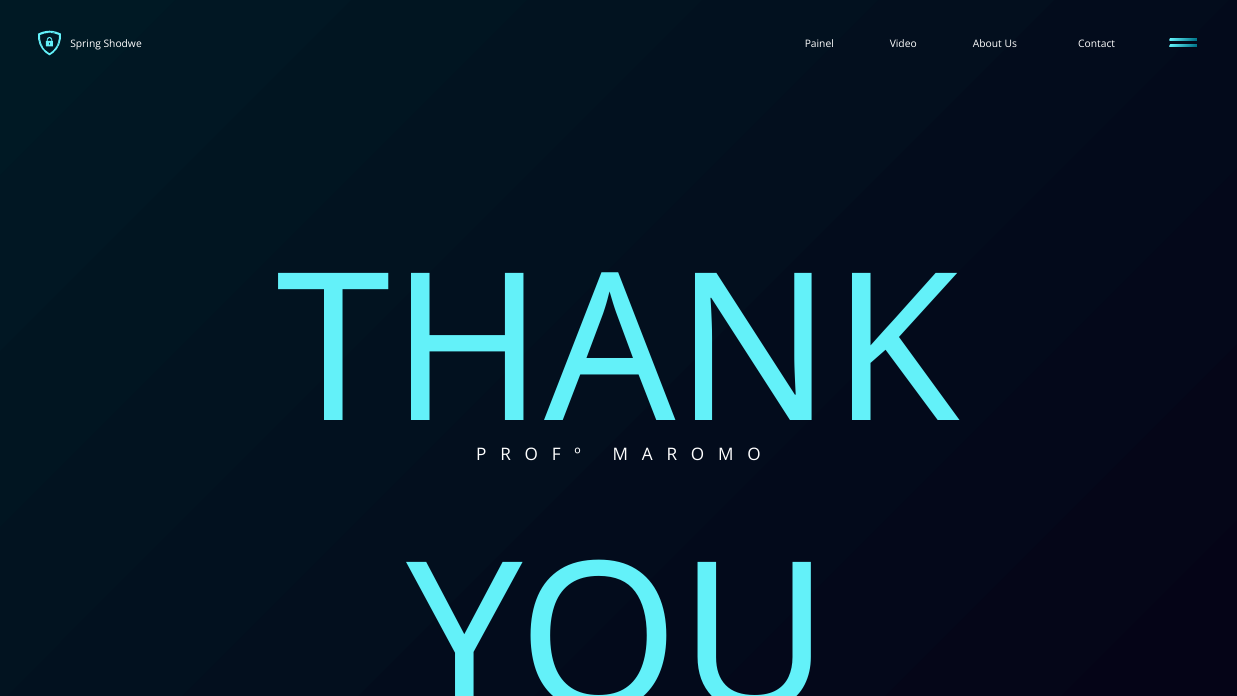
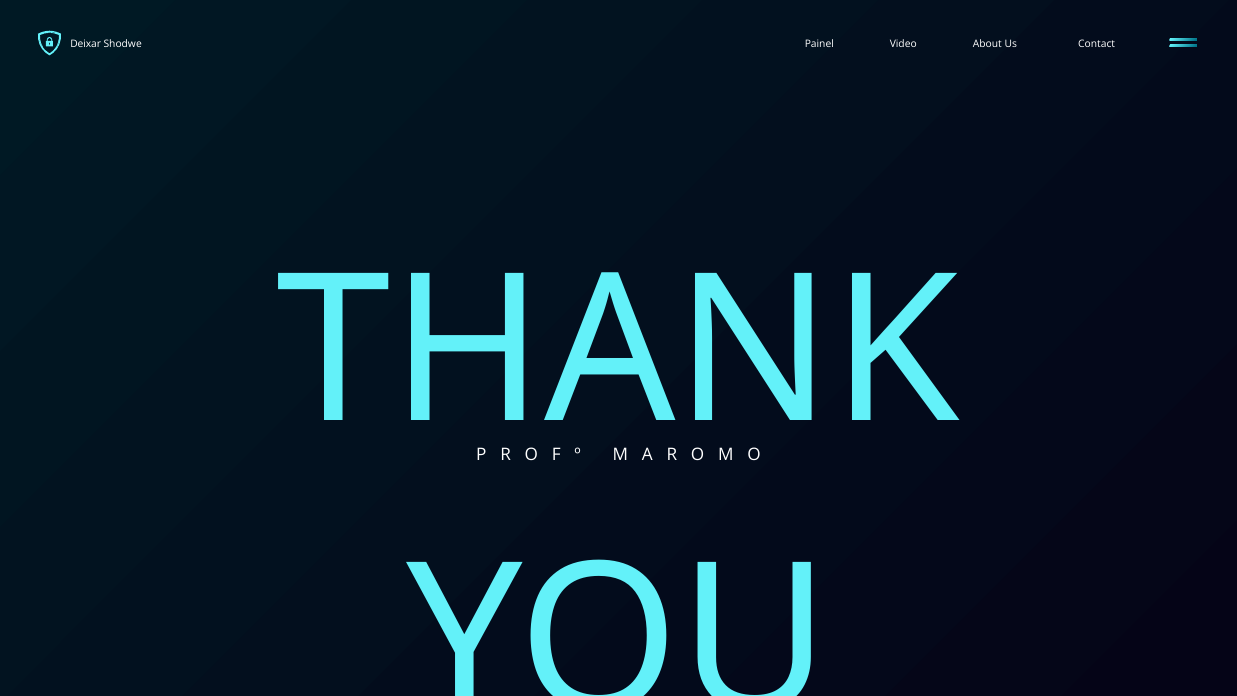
Spring: Spring -> Deixar
